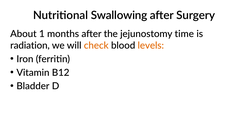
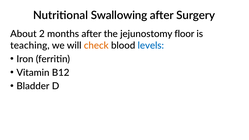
1: 1 -> 2
time: time -> floor
radiation: radiation -> teaching
levels colour: orange -> blue
